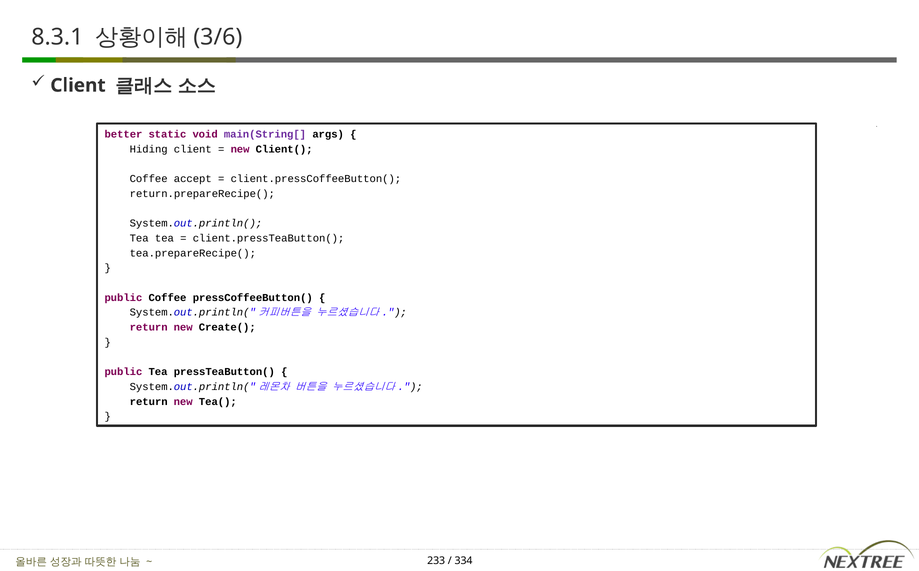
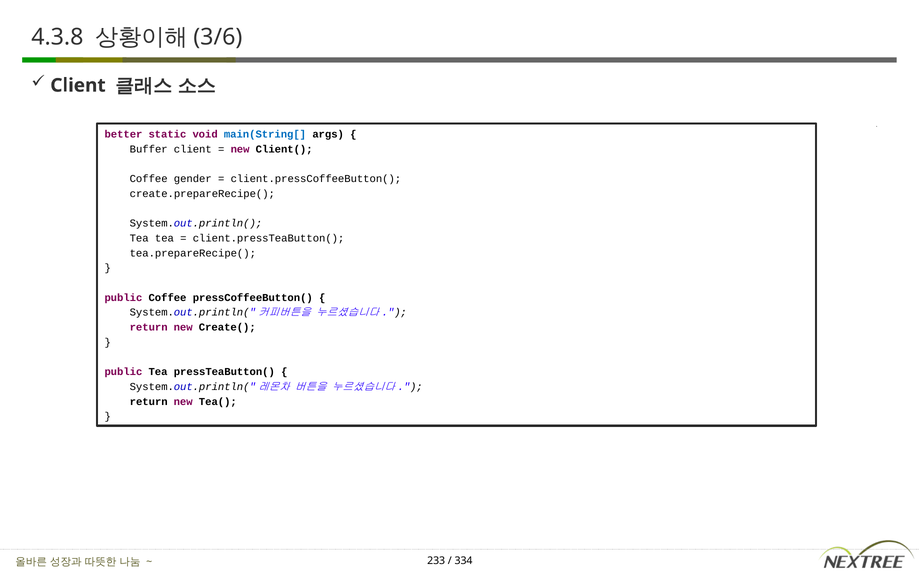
8.3.1: 8.3.1 -> 4.3.8
main(String[ colour: purple -> blue
Hiding: Hiding -> Buffer
accept: accept -> gender
return.prepareRecipe(: return.prepareRecipe( -> create.prepareRecipe(
